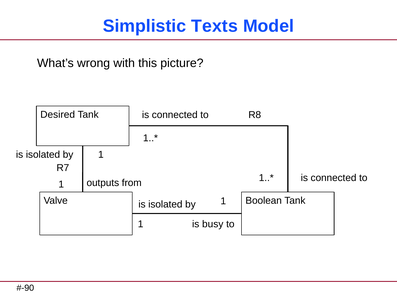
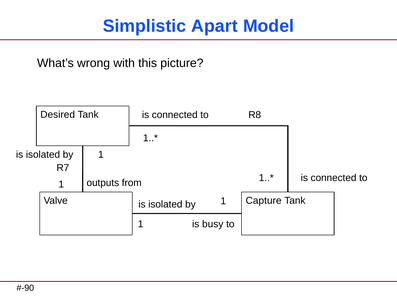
Texts: Texts -> Apart
Boolean: Boolean -> Capture
